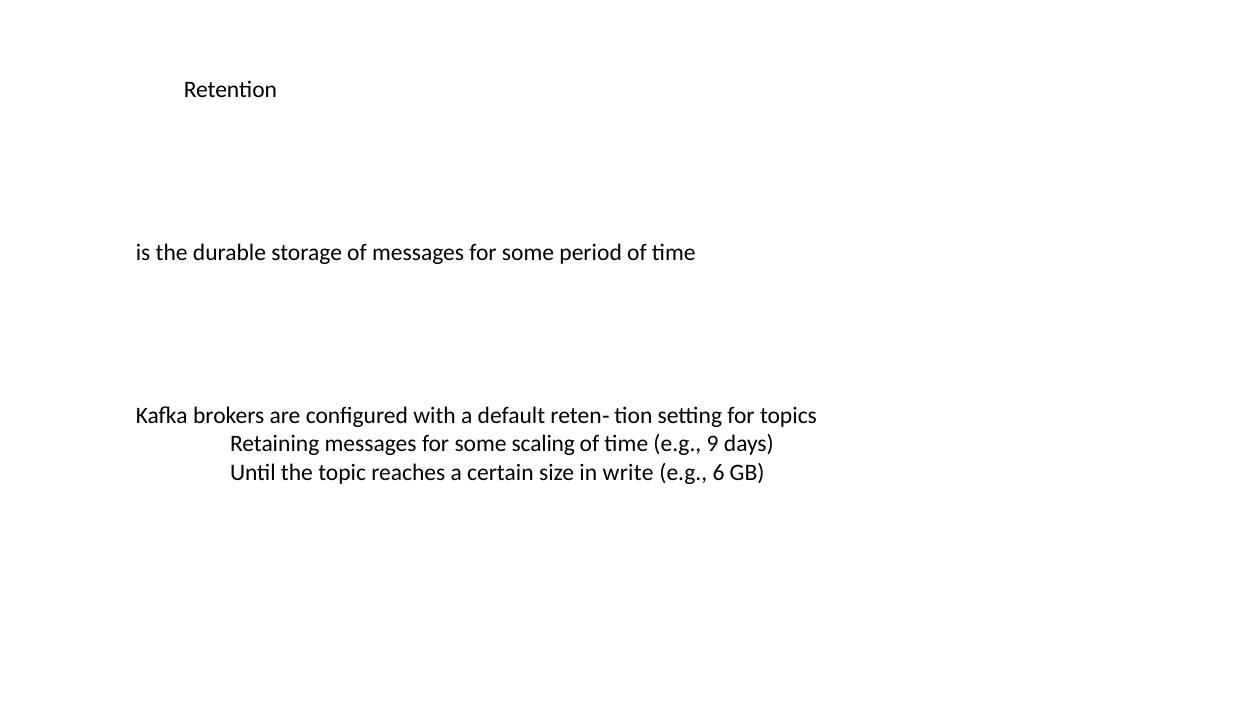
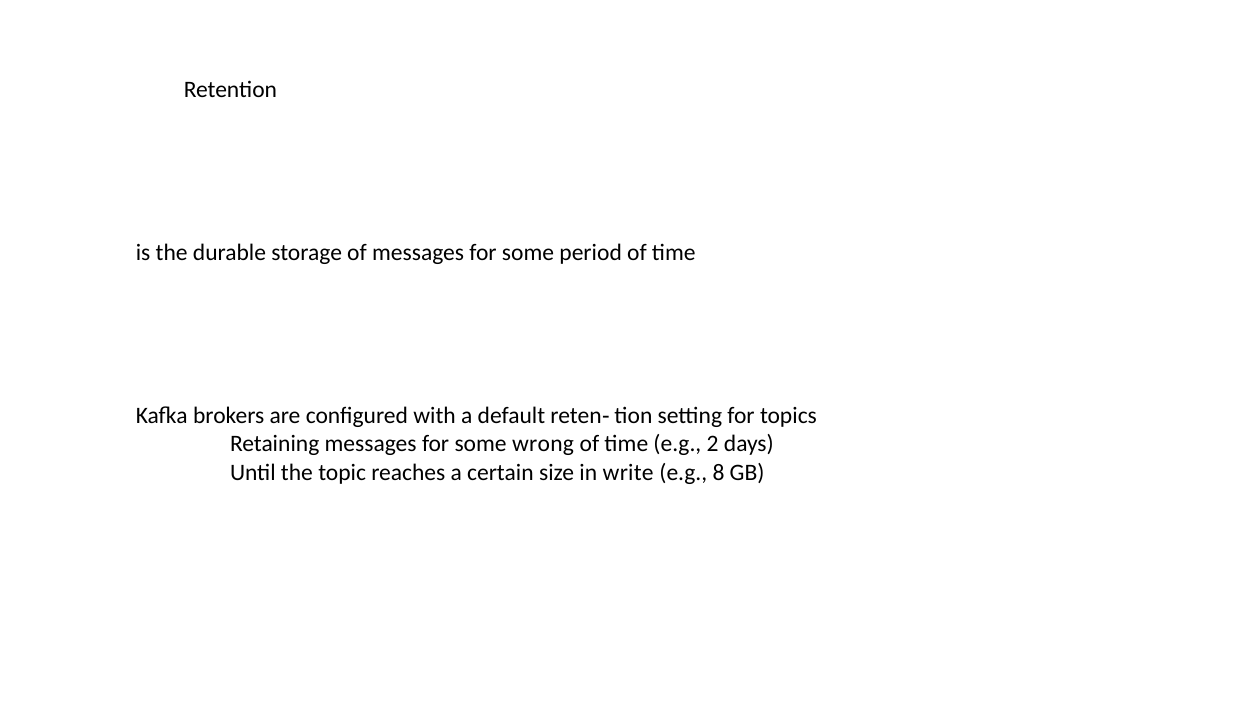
scaling: scaling -> wrong
9: 9 -> 2
6: 6 -> 8
